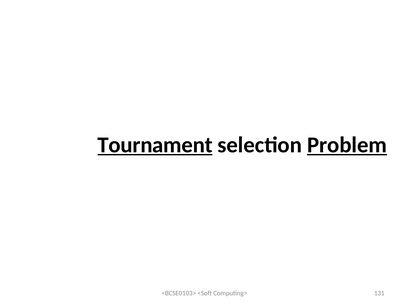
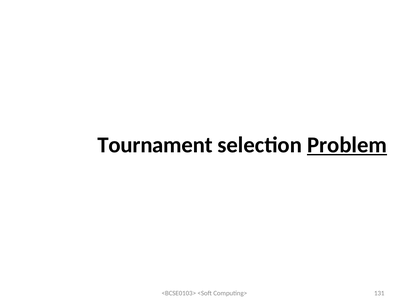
Tournament underline: present -> none
